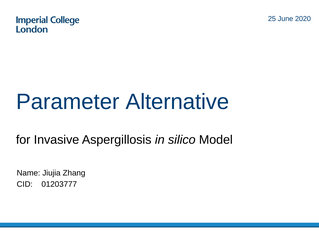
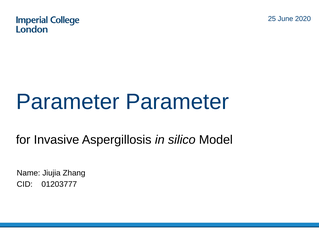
Parameter Alternative: Alternative -> Parameter
